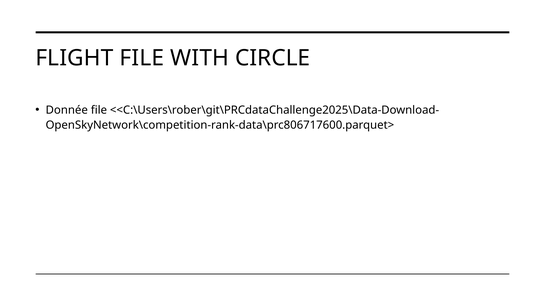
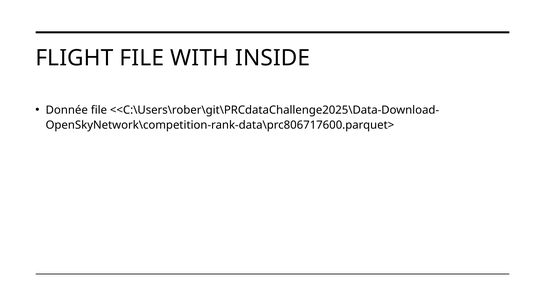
CIRCLE: CIRCLE -> INSIDE
